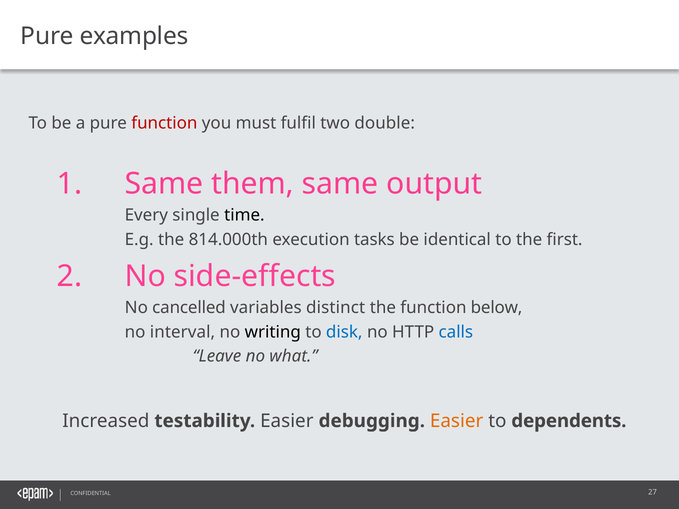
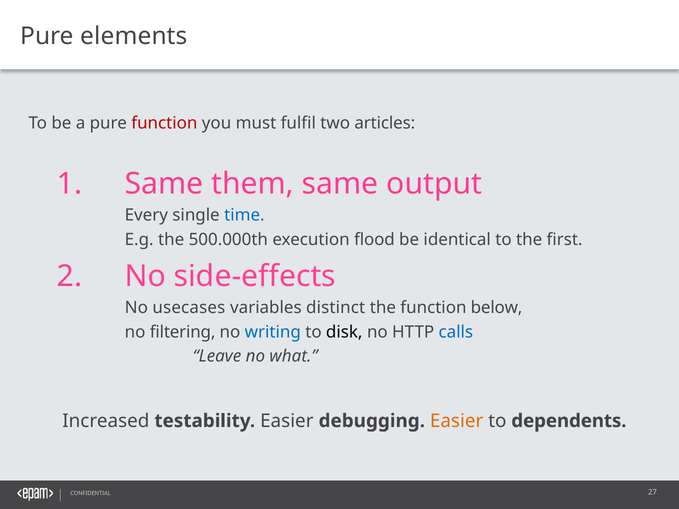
examples: examples -> elements
double: double -> articles
time colour: black -> blue
814.000th: 814.000th -> 500.000th
tasks: tasks -> flood
cancelled: cancelled -> usecases
interval: interval -> filtering
writing colour: black -> blue
disk colour: blue -> black
